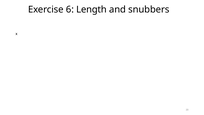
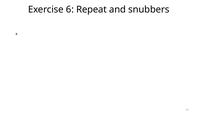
Length: Length -> Repeat
